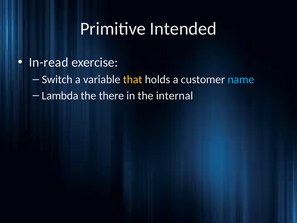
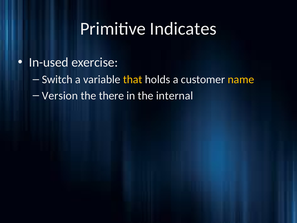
Intended: Intended -> Indicates
In-read: In-read -> In-used
name colour: light blue -> yellow
Lambda: Lambda -> Version
